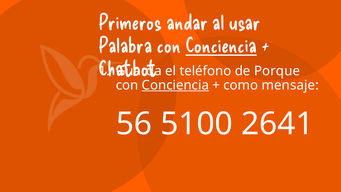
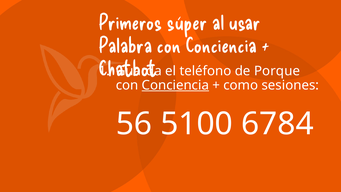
andar: andar -> súper
Conciencia at (221, 46) underline: present -> none
mensaje: mensaje -> sesiones
2641: 2641 -> 6784
